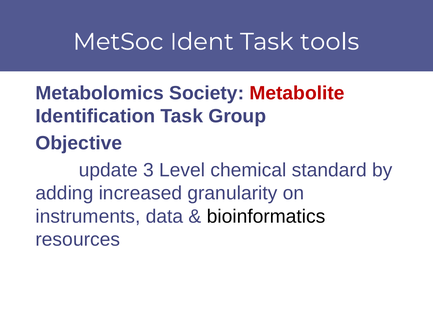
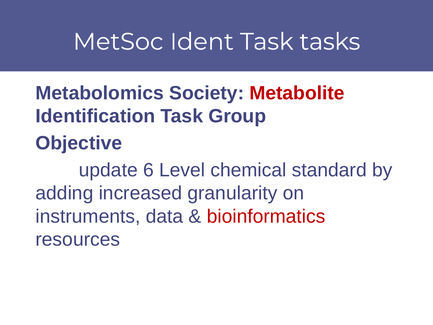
tools: tools -> tasks
3: 3 -> 6
bioinformatics colour: black -> red
